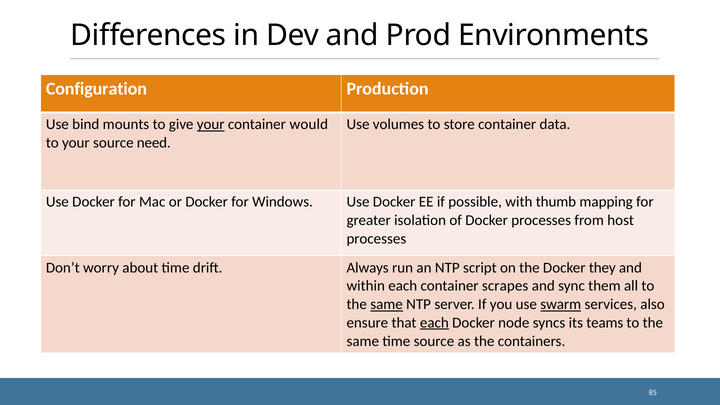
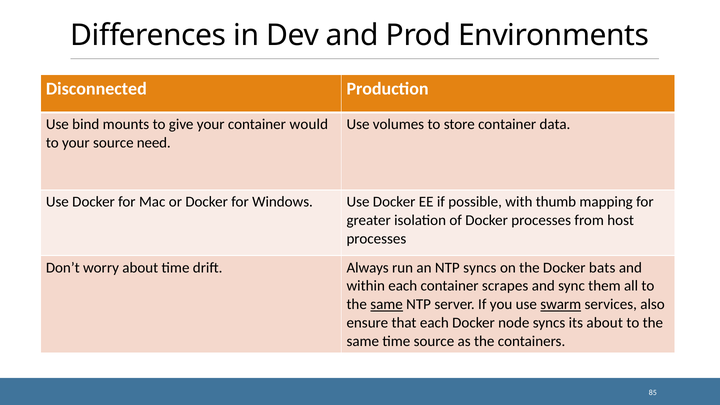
Configuration: Configuration -> Disconnected
your at (211, 124) underline: present -> none
NTP script: script -> syncs
they: they -> bats
each at (434, 323) underline: present -> none
its teams: teams -> about
